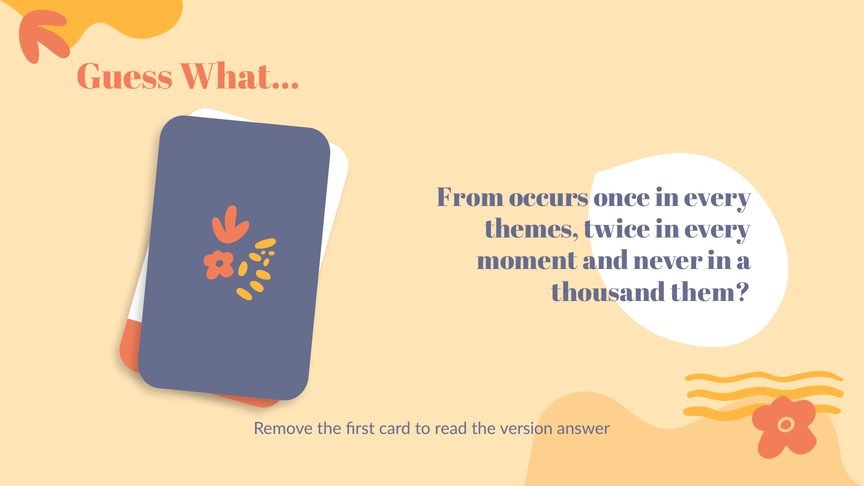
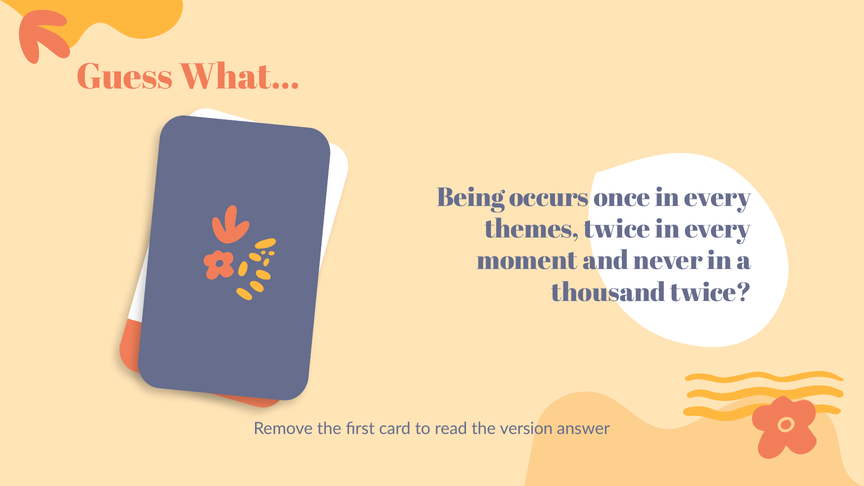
From: From -> Being
thousand them: them -> twice
